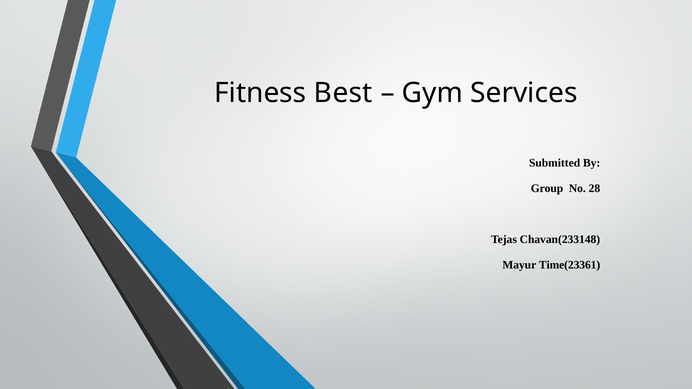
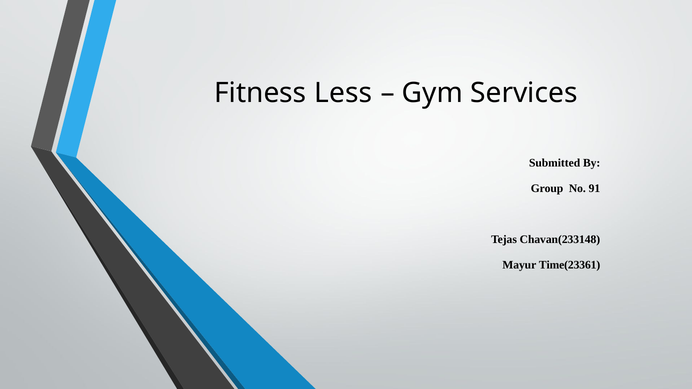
Best: Best -> Less
28: 28 -> 91
